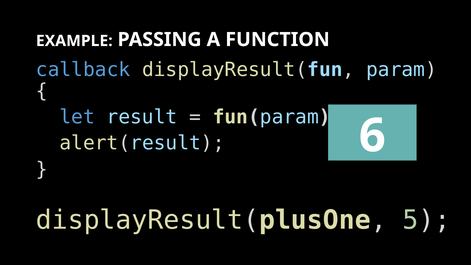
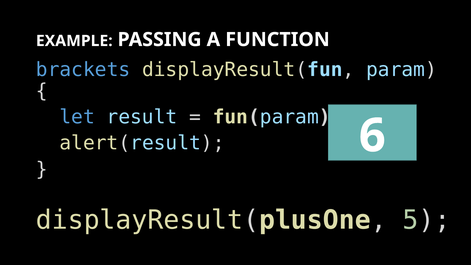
callback: callback -> brackets
